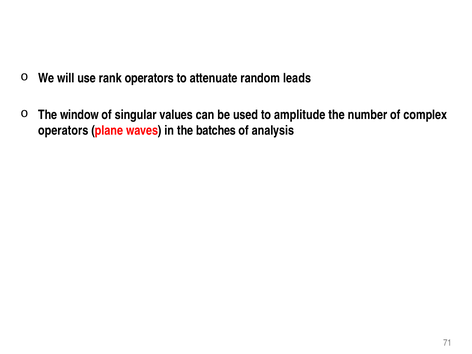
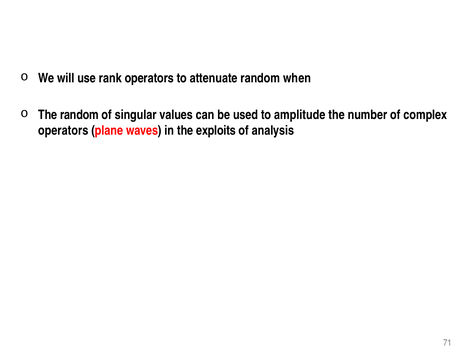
leads: leads -> when
The window: window -> random
batches: batches -> exploits
